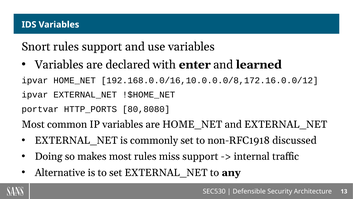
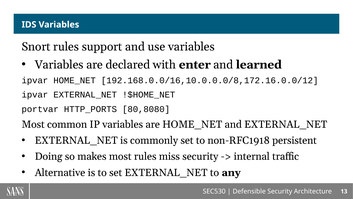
discussed: discussed -> persistent
miss support: support -> security
